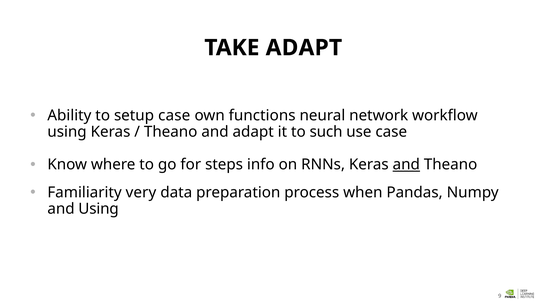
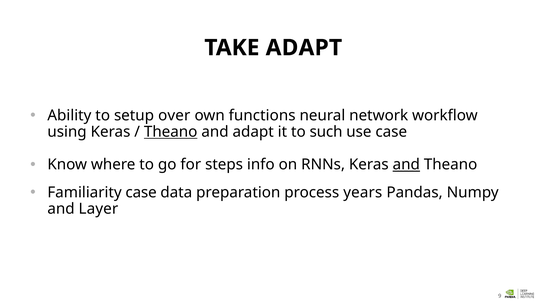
setup case: case -> over
Theano at (171, 132) underline: none -> present
Familiarity very: very -> case
when: when -> years
and Using: Using -> Layer
